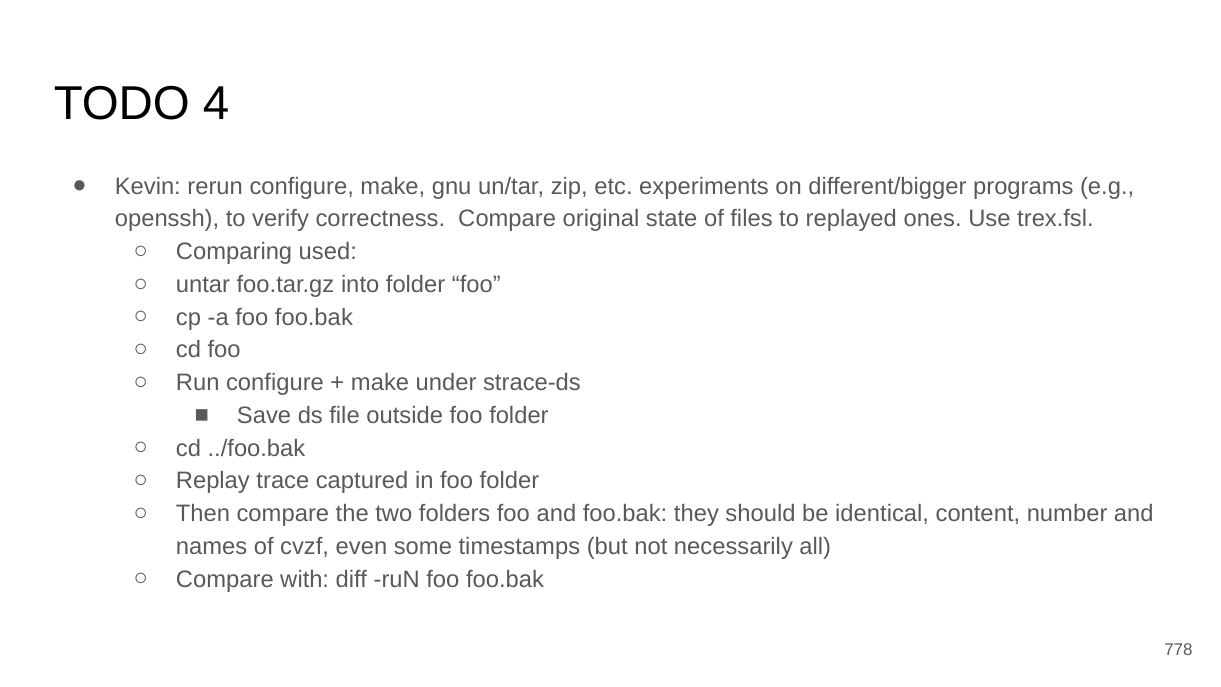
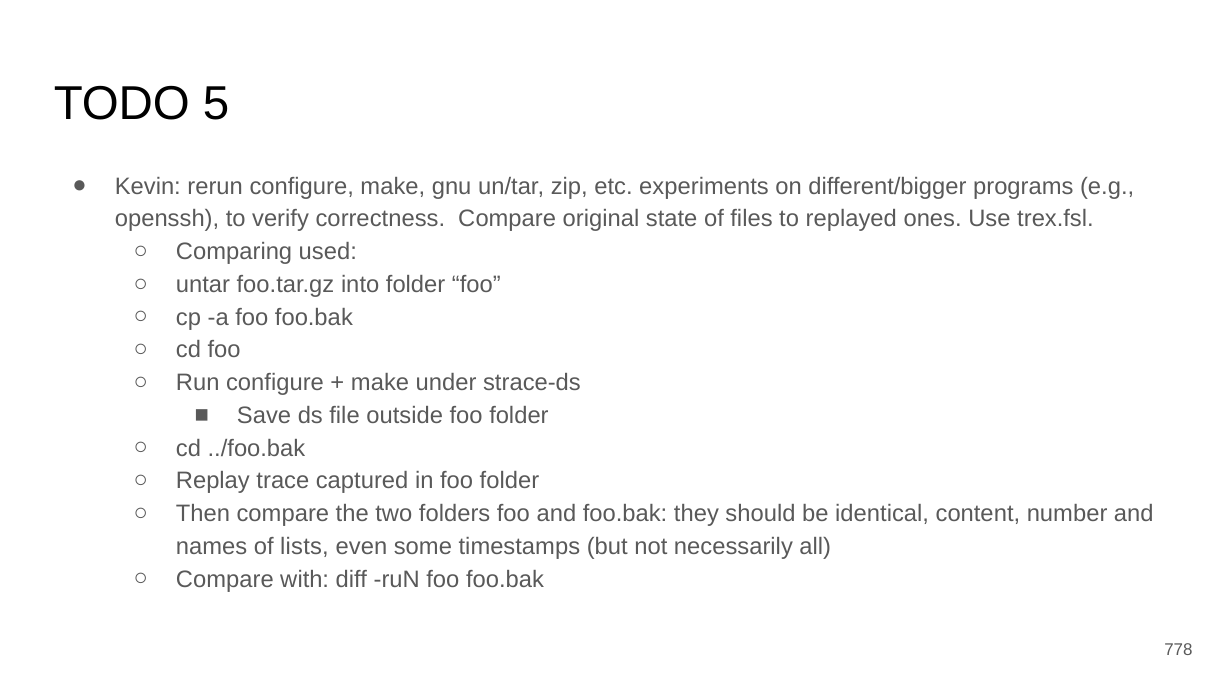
4: 4 -> 5
cvzf: cvzf -> lists
